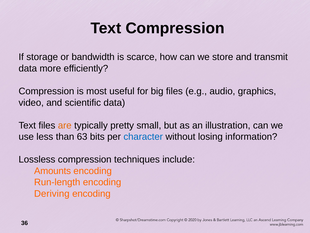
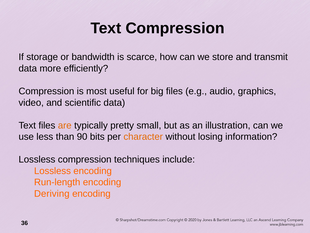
63: 63 -> 90
character colour: blue -> orange
Amounts at (53, 171): Amounts -> Lossless
